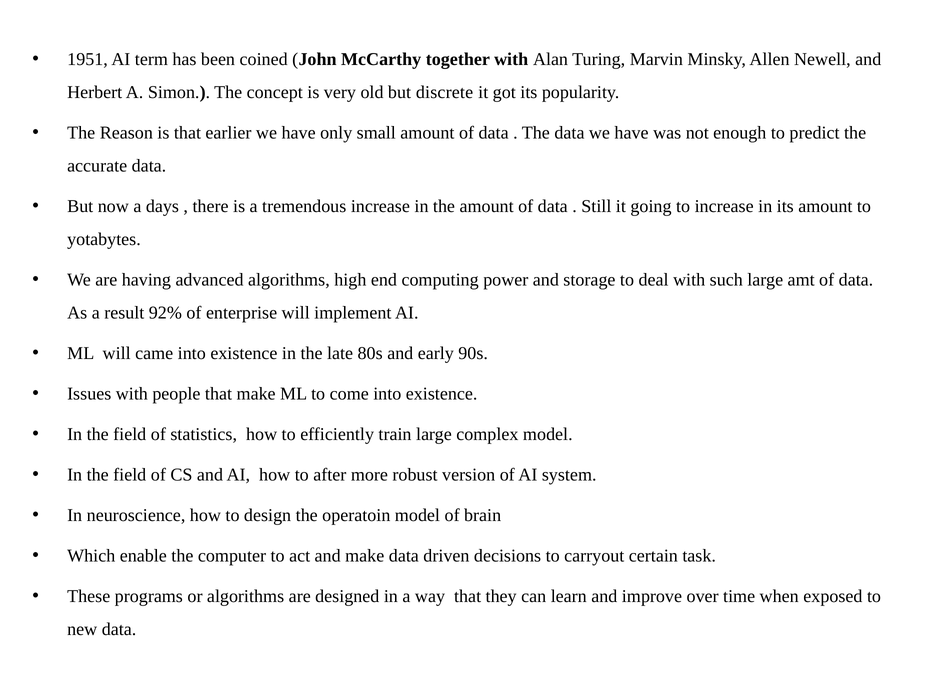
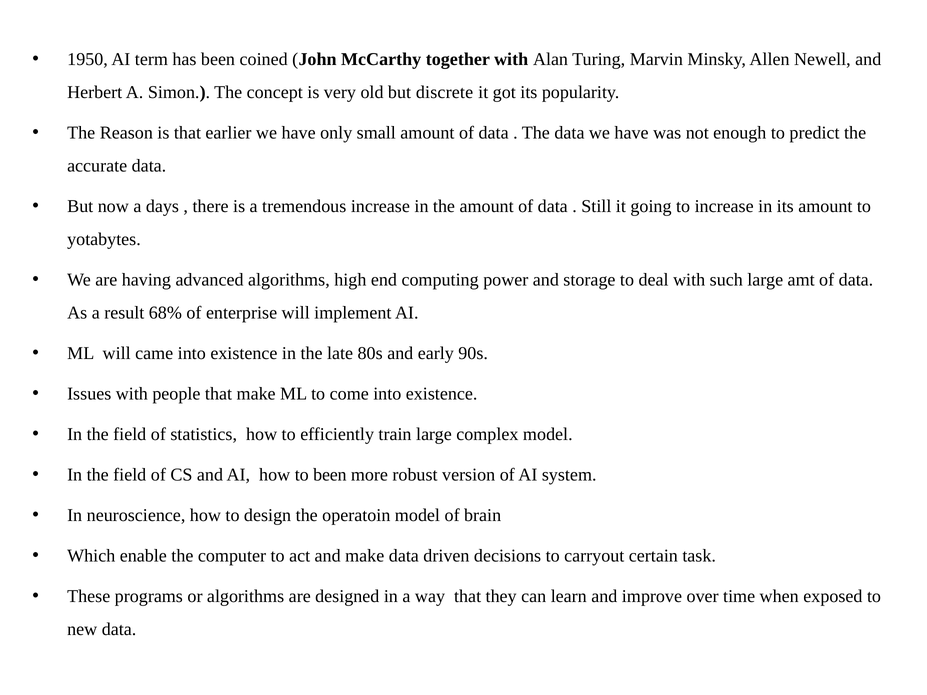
1951: 1951 -> 1950
92%: 92% -> 68%
to after: after -> been
